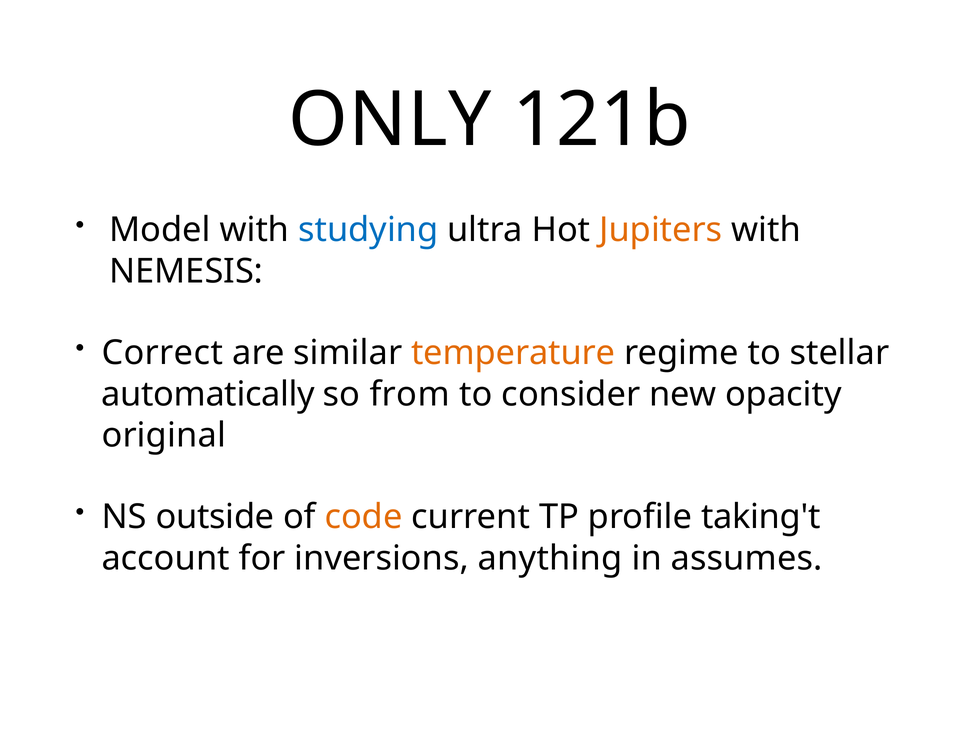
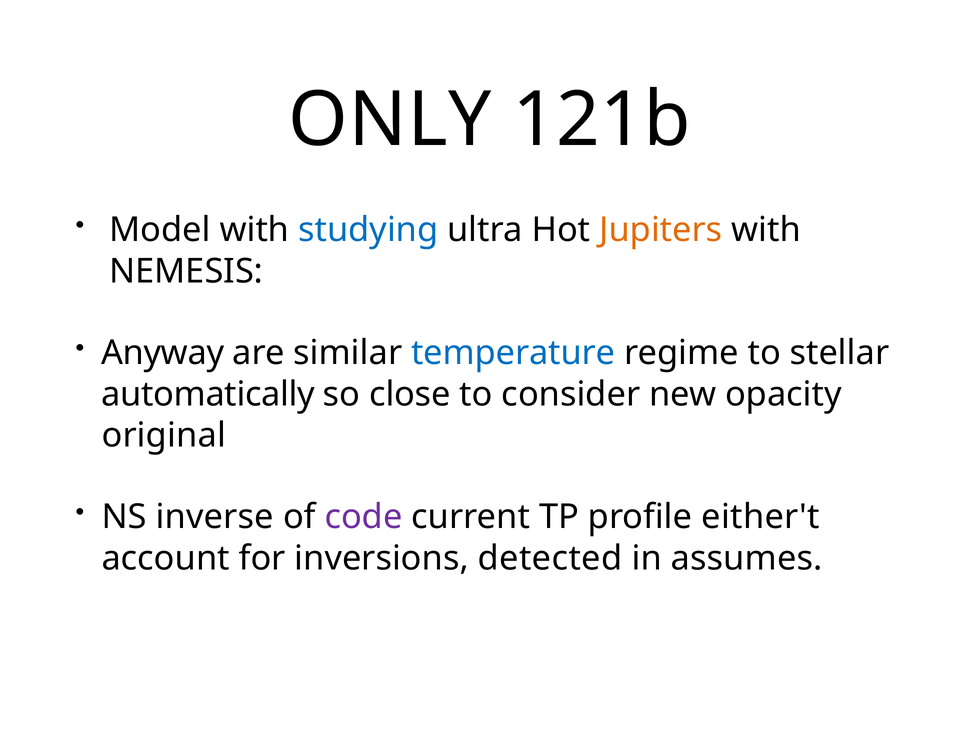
Correct: Correct -> Anyway
temperature colour: orange -> blue
from: from -> close
outside: outside -> inverse
code colour: orange -> purple
taking't: taking't -> either't
anything: anything -> detected
